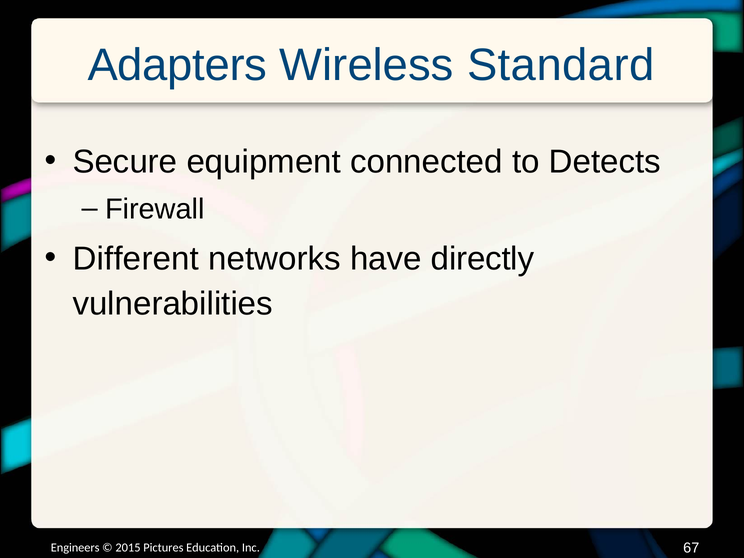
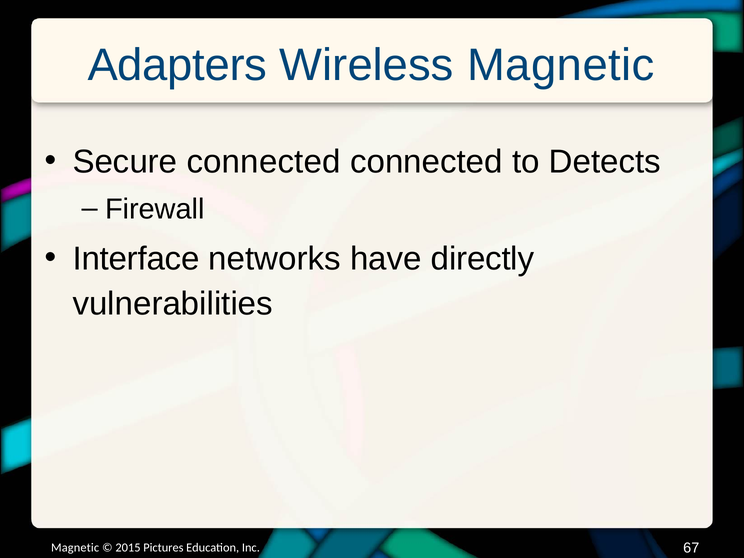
Wireless Standard: Standard -> Magnetic
Secure equipment: equipment -> connected
Different: Different -> Interface
Engineers at (75, 548): Engineers -> Magnetic
